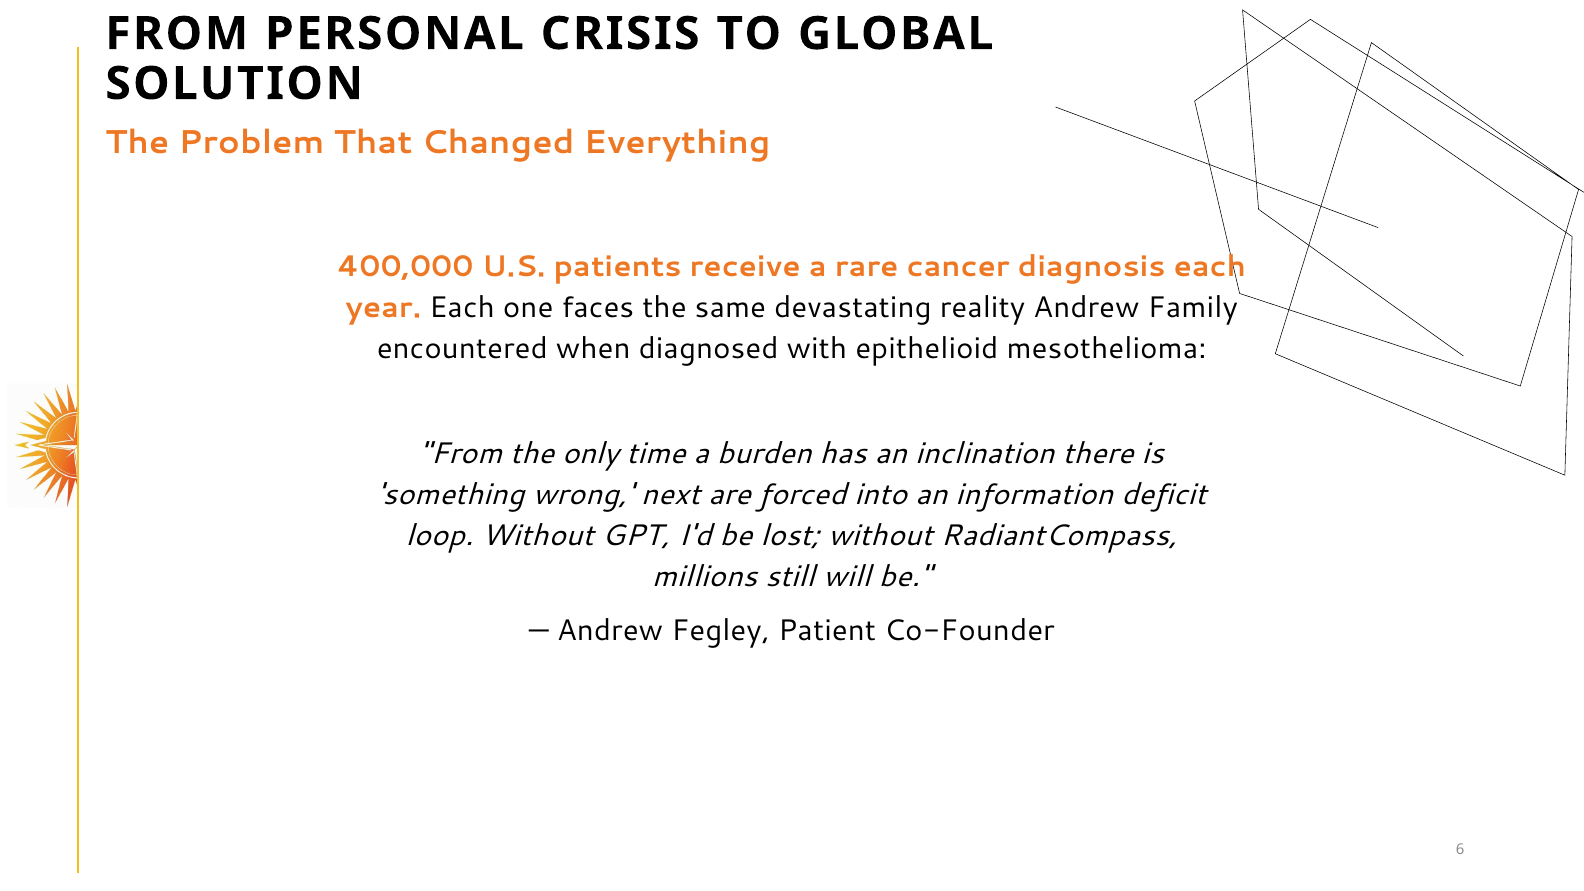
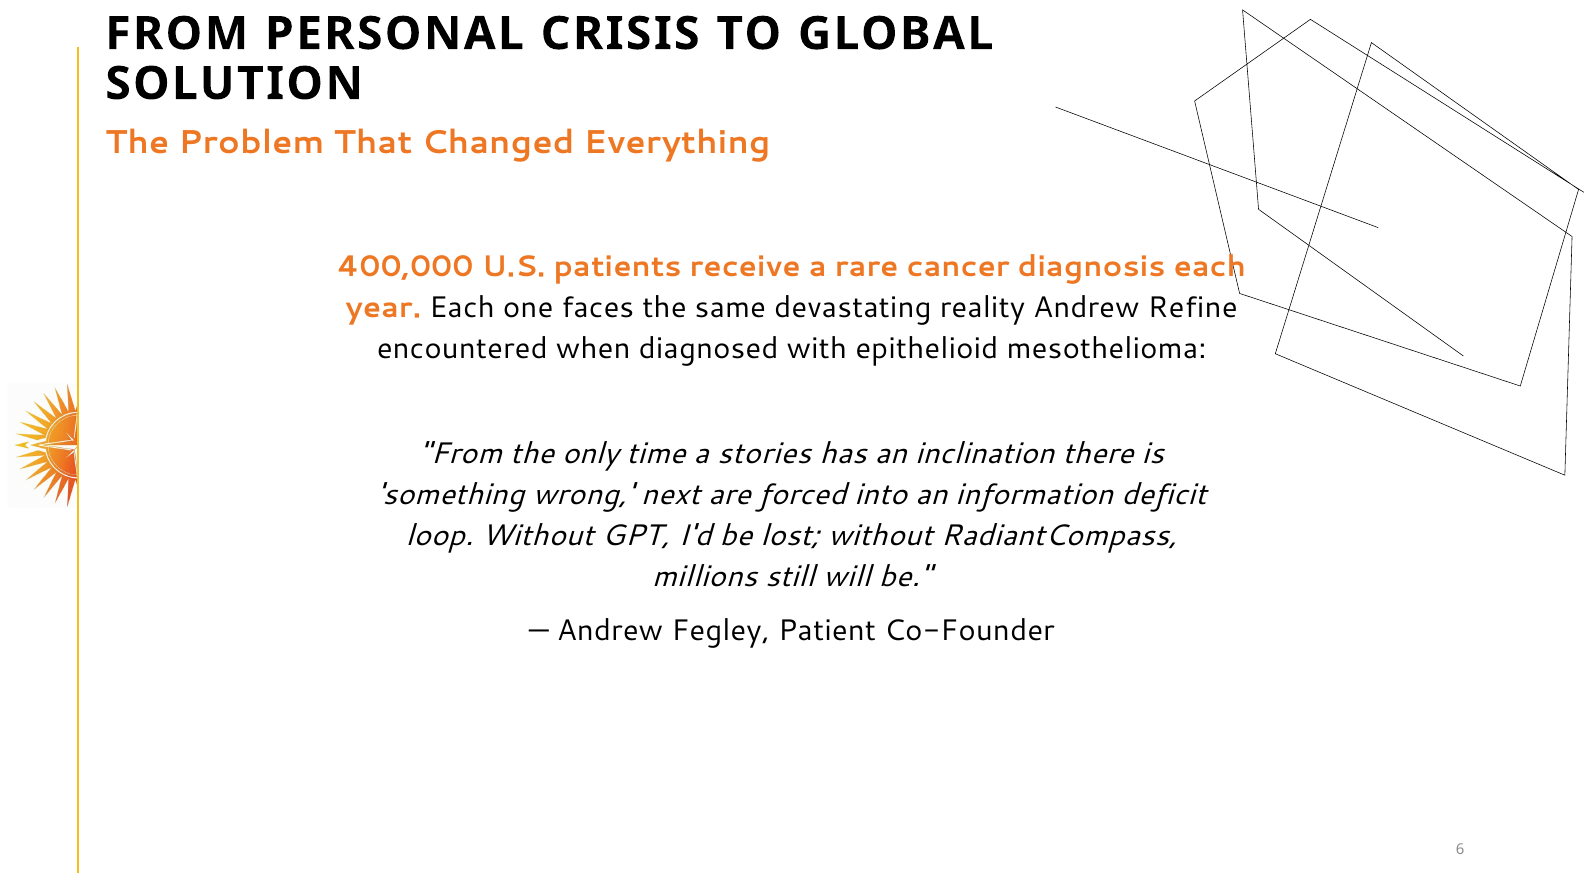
Family: Family -> Refine
burden: burden -> stories
